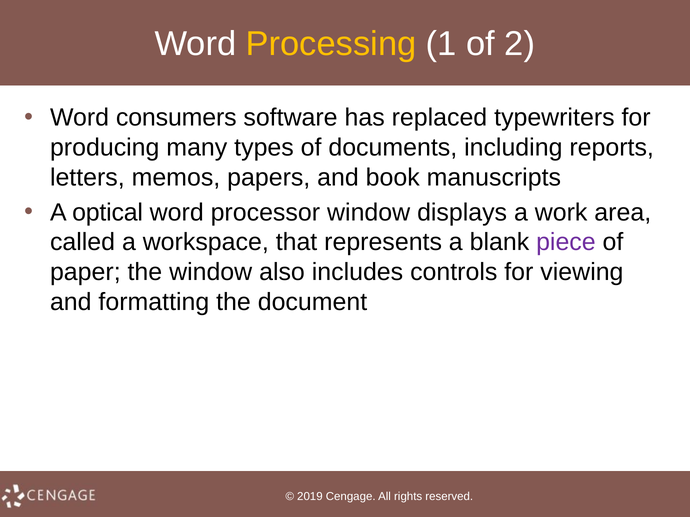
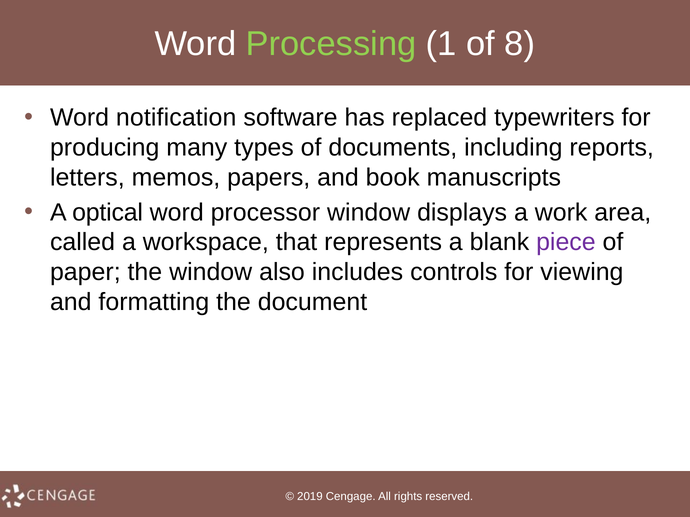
Processing colour: yellow -> light green
2: 2 -> 8
consumers: consumers -> notification
